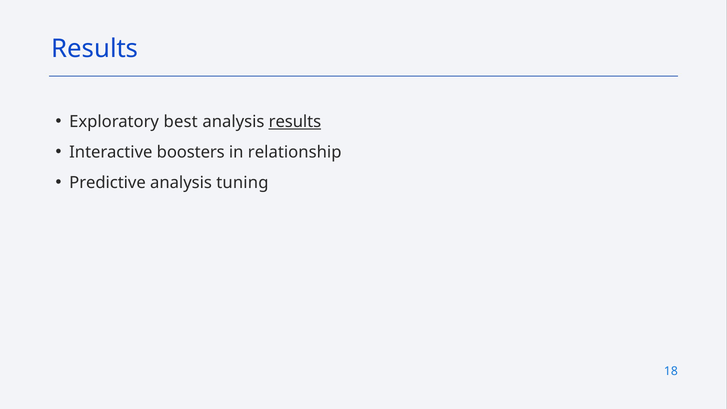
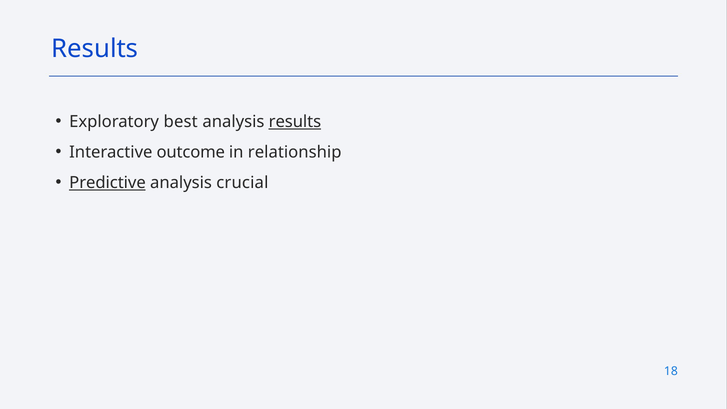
boosters: boosters -> outcome
Predictive underline: none -> present
tuning: tuning -> crucial
